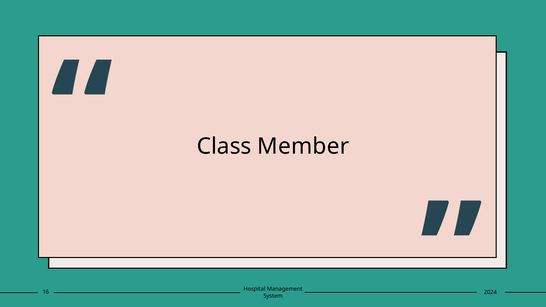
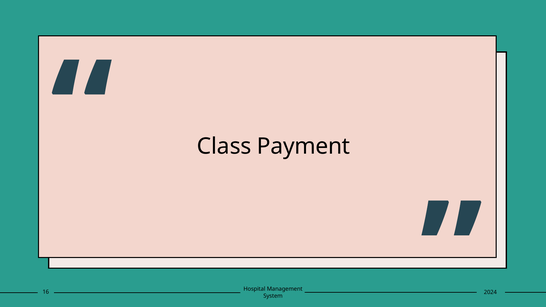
Member: Member -> Payment
